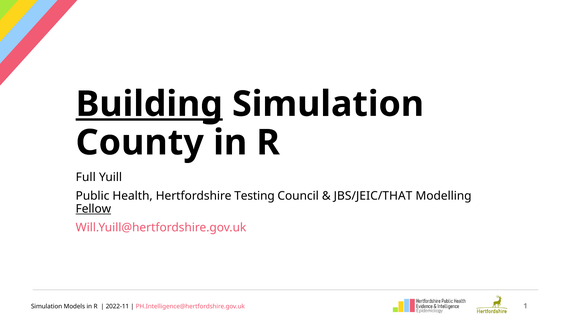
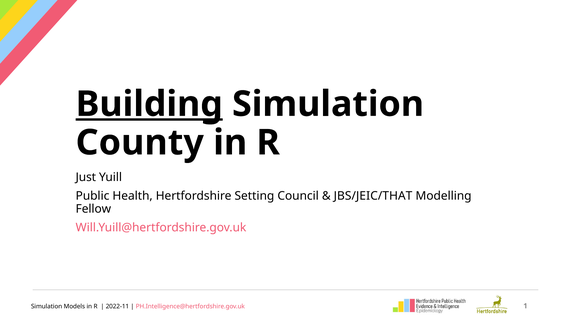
Full: Full -> Just
Testing: Testing -> Setting
Fellow underline: present -> none
